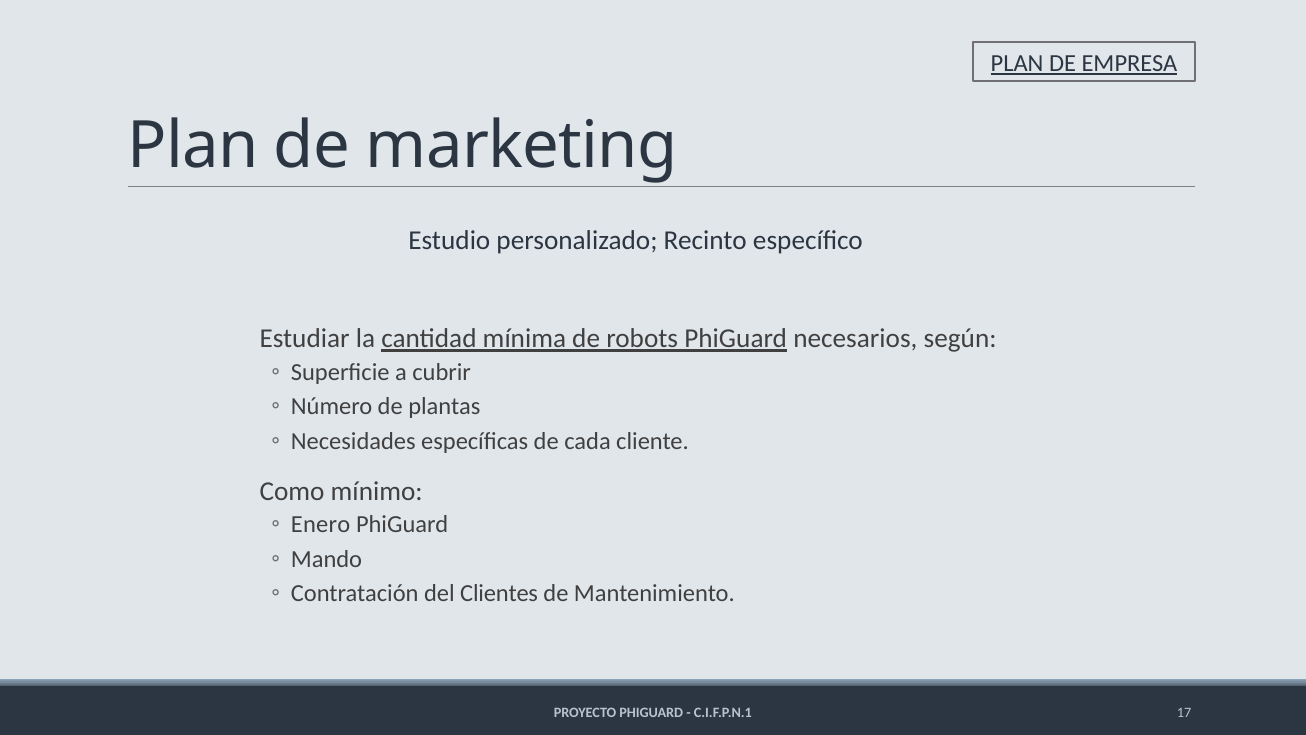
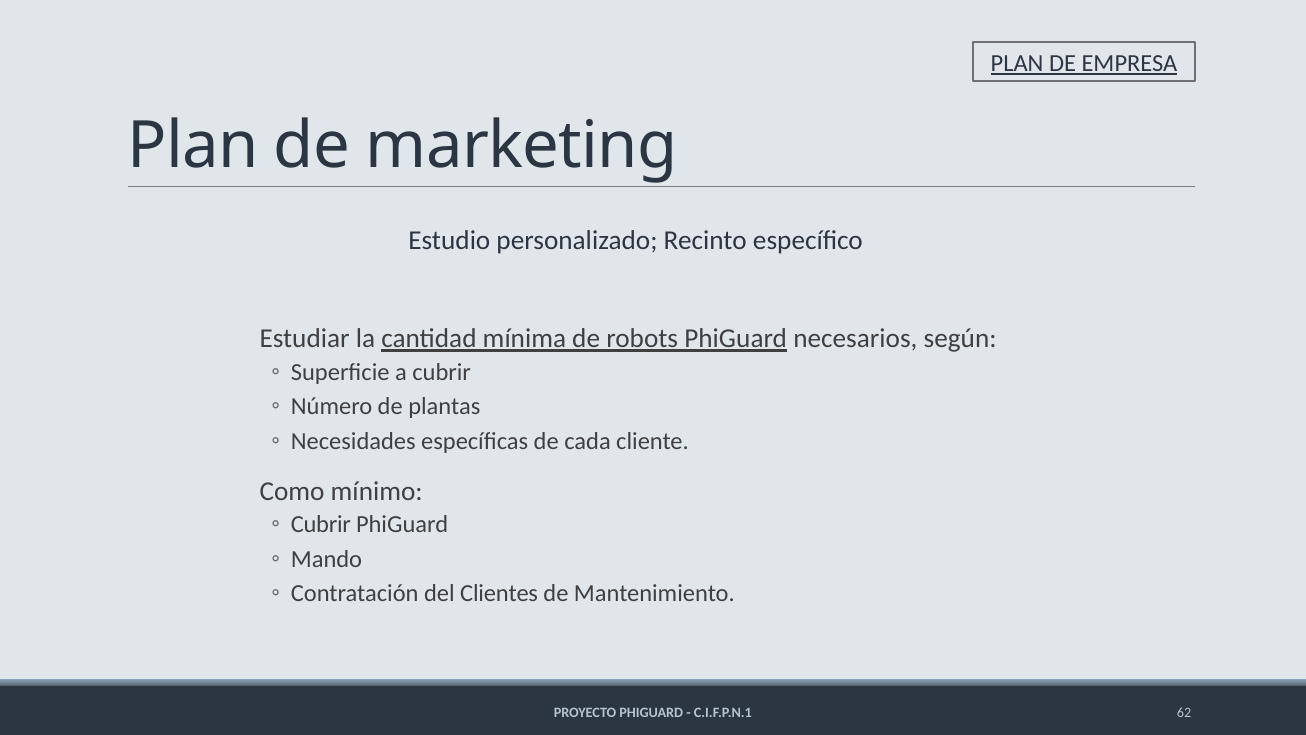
Enero at (321, 524): Enero -> Cubrir
17: 17 -> 62
